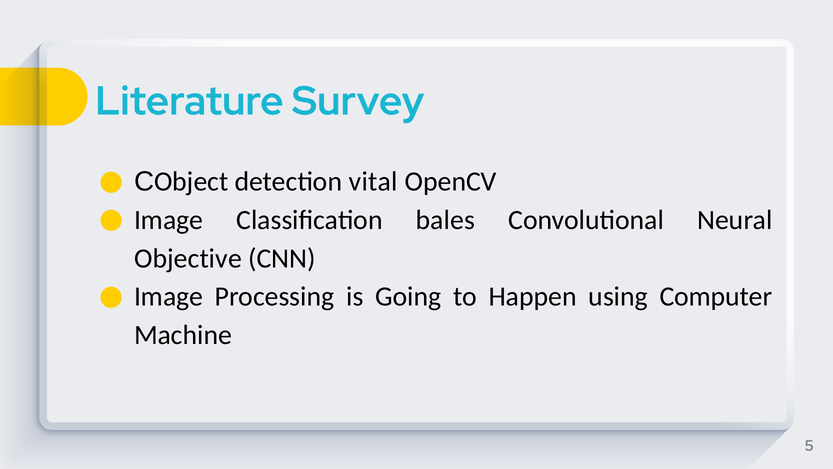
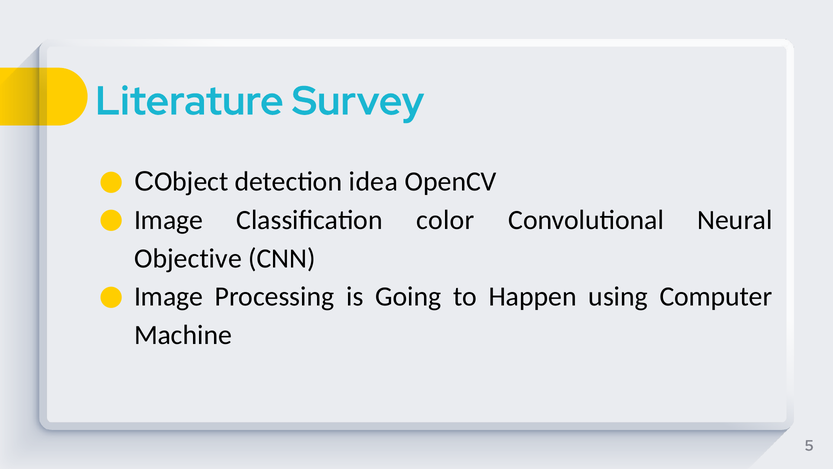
vital: vital -> idea
bales: bales -> color
